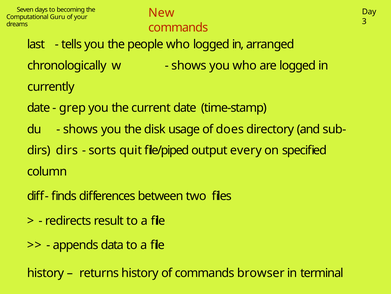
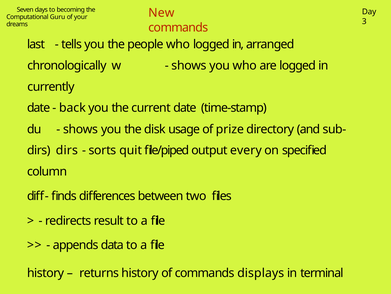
grep: grep -> back
does: does -> prize
browser: browser -> displays
